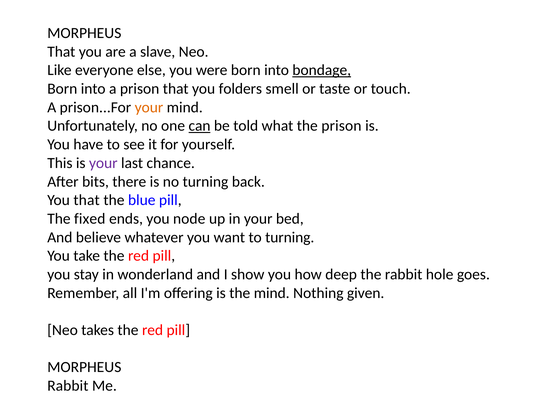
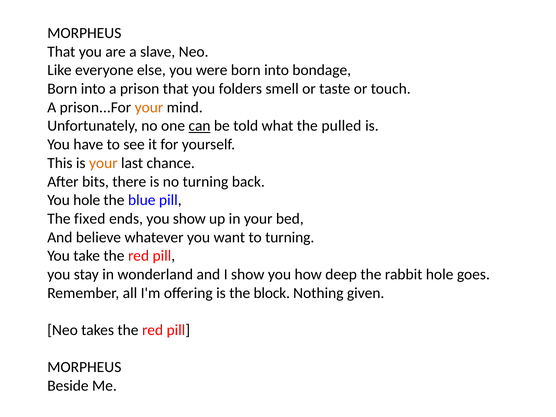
bondage underline: present -> none
the prison: prison -> pulled
your at (103, 163) colour: purple -> orange
You that: that -> hole
you node: node -> show
the mind: mind -> block
Rabbit at (68, 386): Rabbit -> Beside
